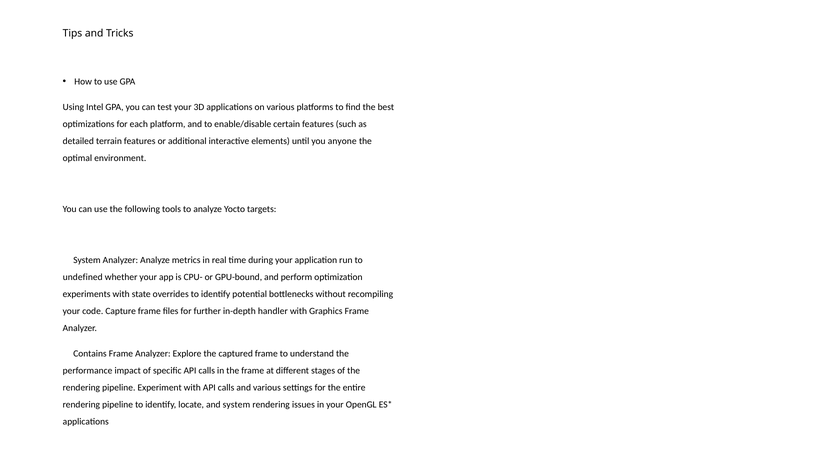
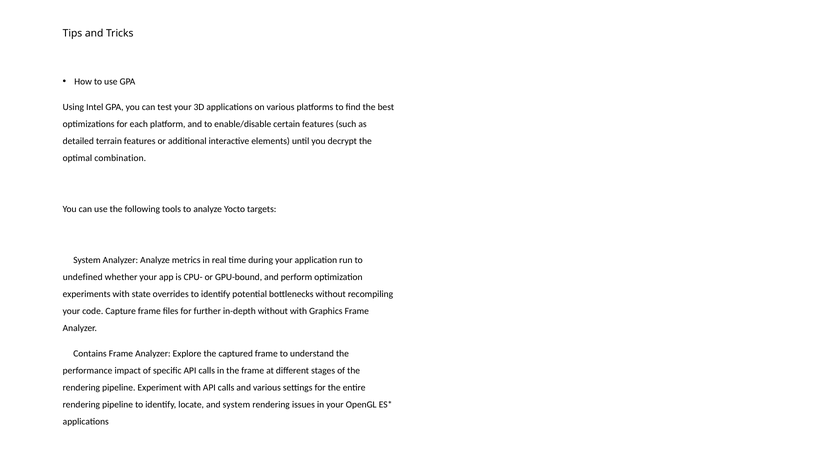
anyone: anyone -> decrypt
environment: environment -> combination
in-depth handler: handler -> without
